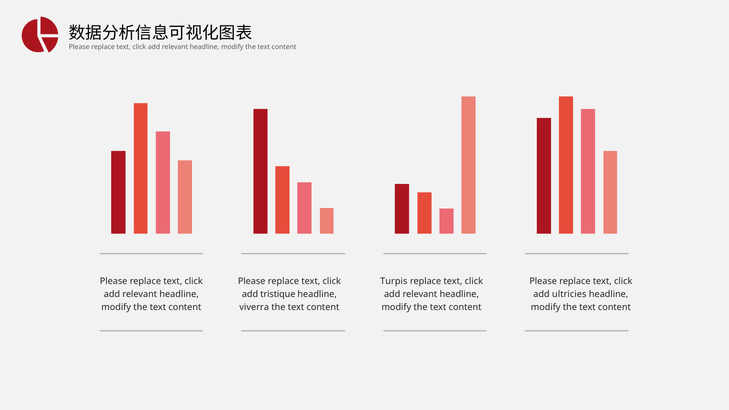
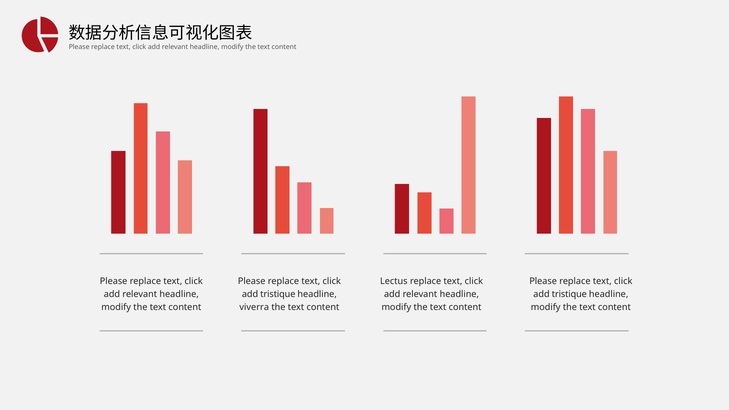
Turpis: Turpis -> Lectus
ultricies at (569, 294): ultricies -> tristique
